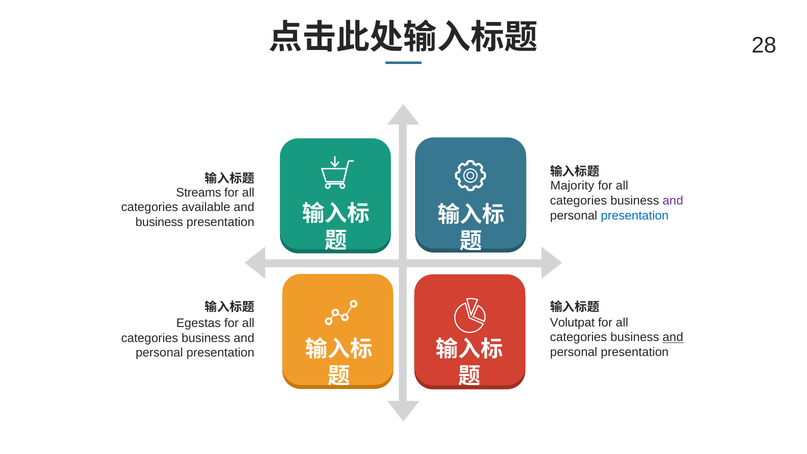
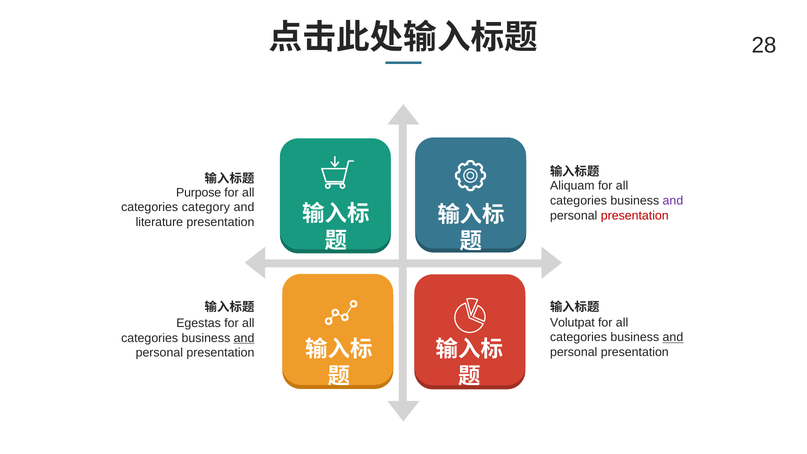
Majority: Majority -> Aliquam
Streams: Streams -> Purpose
available: available -> category
presentation at (635, 215) colour: blue -> red
business at (159, 222): business -> literature
and at (244, 338) underline: none -> present
